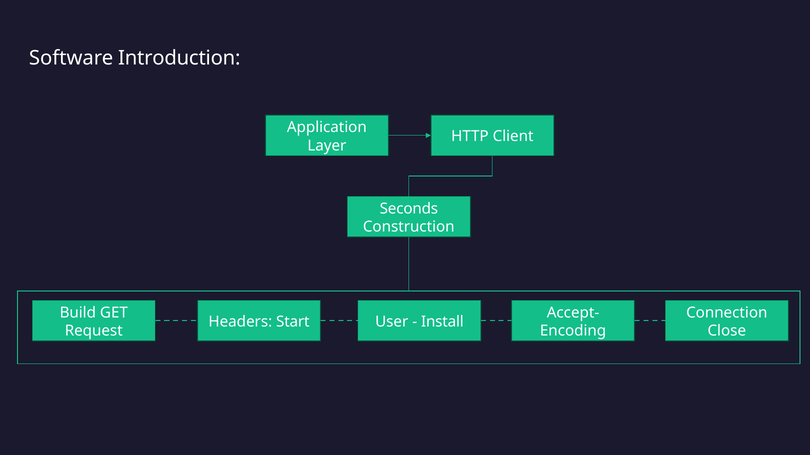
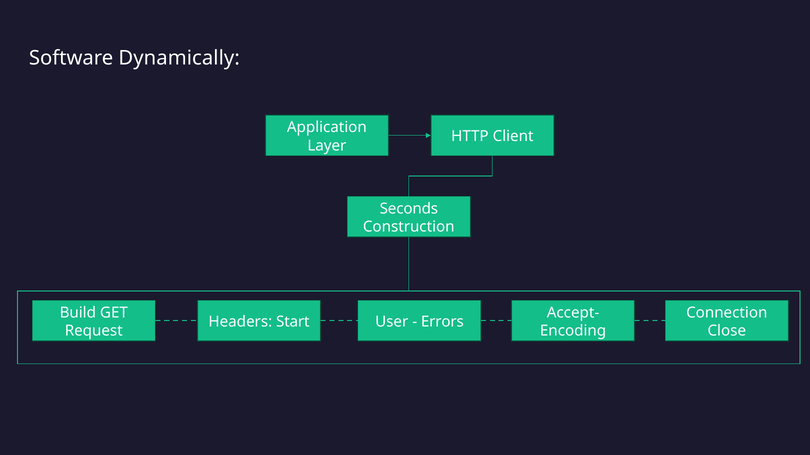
Introduction: Introduction -> Dynamically
Install: Install -> Errors
